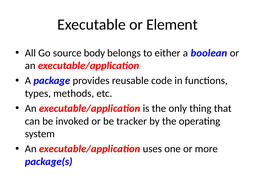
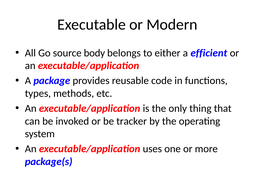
Element: Element -> Modern
boolean: boolean -> efficient
